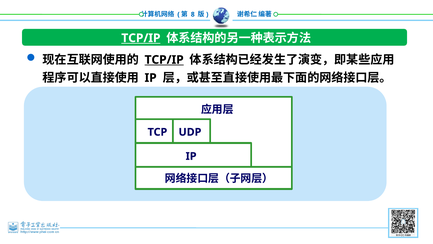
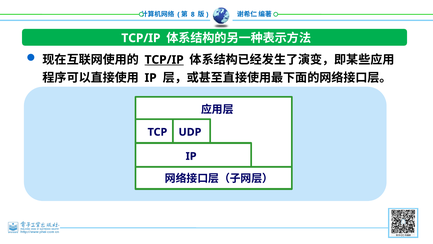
TCP/IP at (141, 38) underline: present -> none
